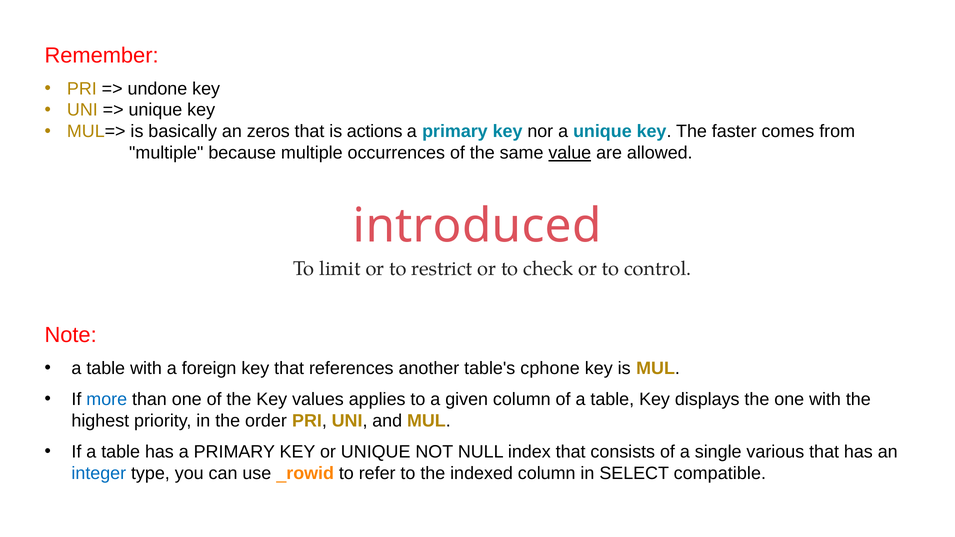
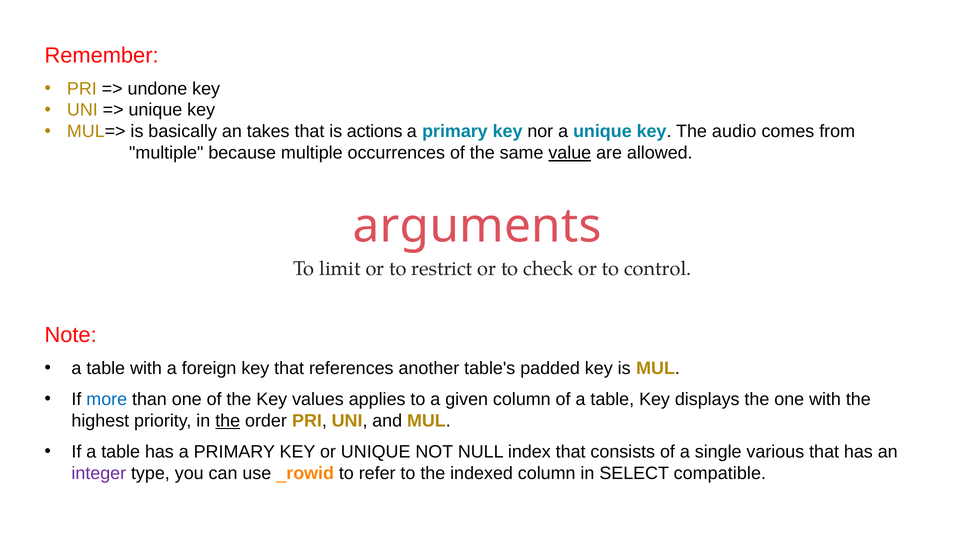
zeros: zeros -> takes
faster: faster -> audio
introduced: introduced -> arguments
cphone: cphone -> padded
the at (228, 421) underline: none -> present
integer colour: blue -> purple
